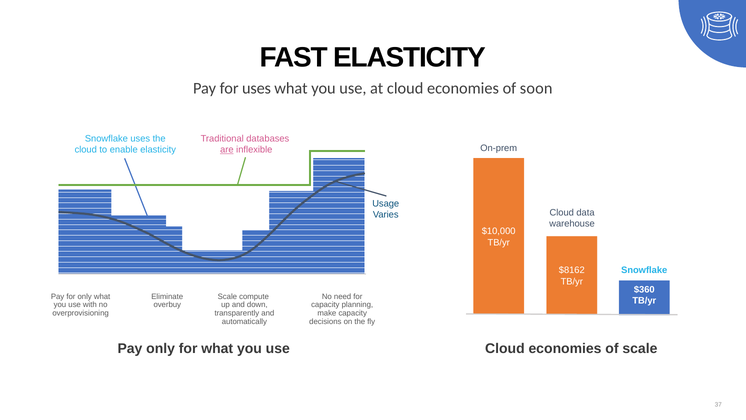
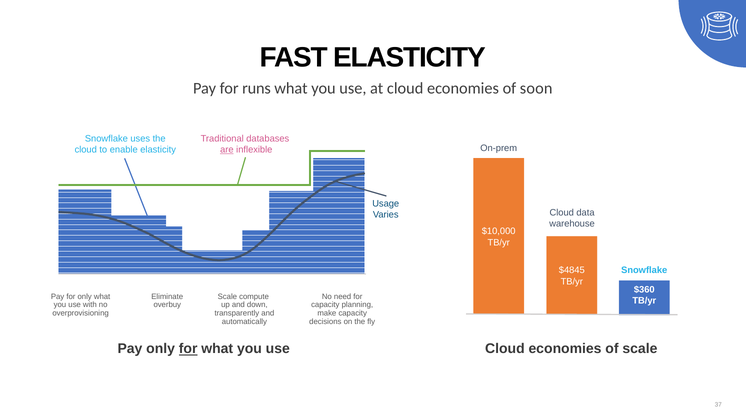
for uses: uses -> runs
$8162: $8162 -> $4845
for at (188, 349) underline: none -> present
